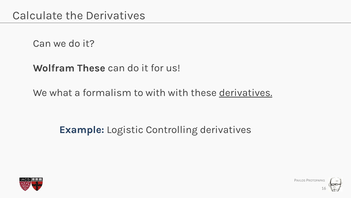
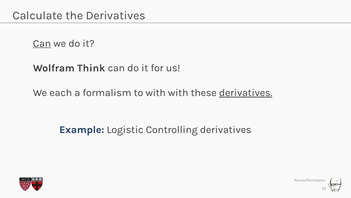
Can at (42, 43) underline: none -> present
Wolfram These: These -> Think
what: what -> each
